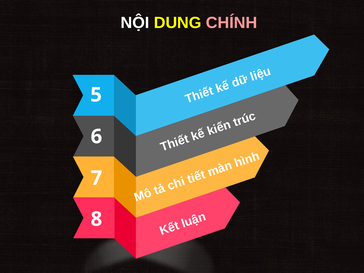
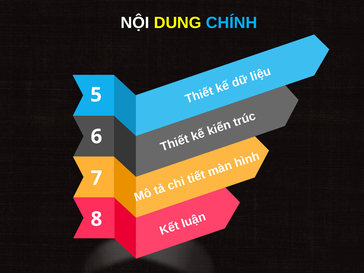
CHÍNH colour: pink -> light blue
